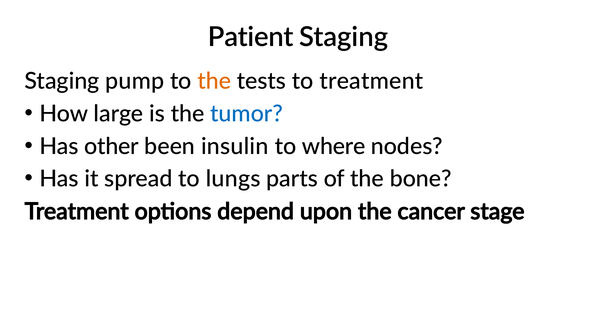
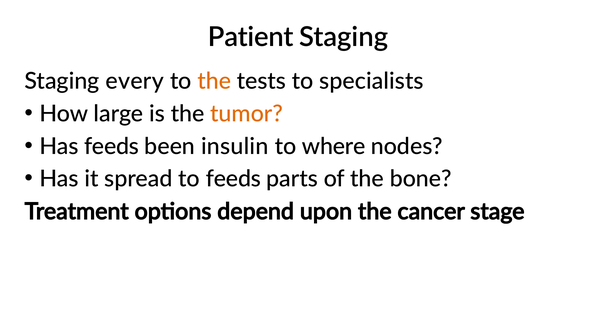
pump: pump -> every
to treatment: treatment -> specialists
tumor colour: blue -> orange
Has other: other -> feeds
to lungs: lungs -> feeds
